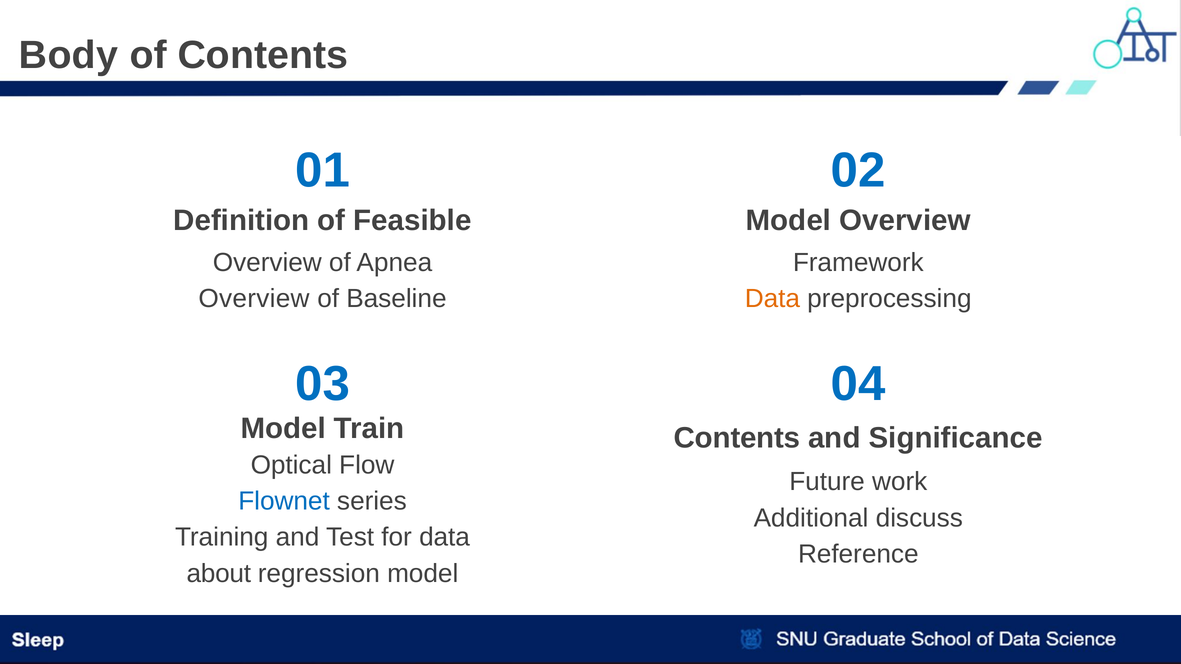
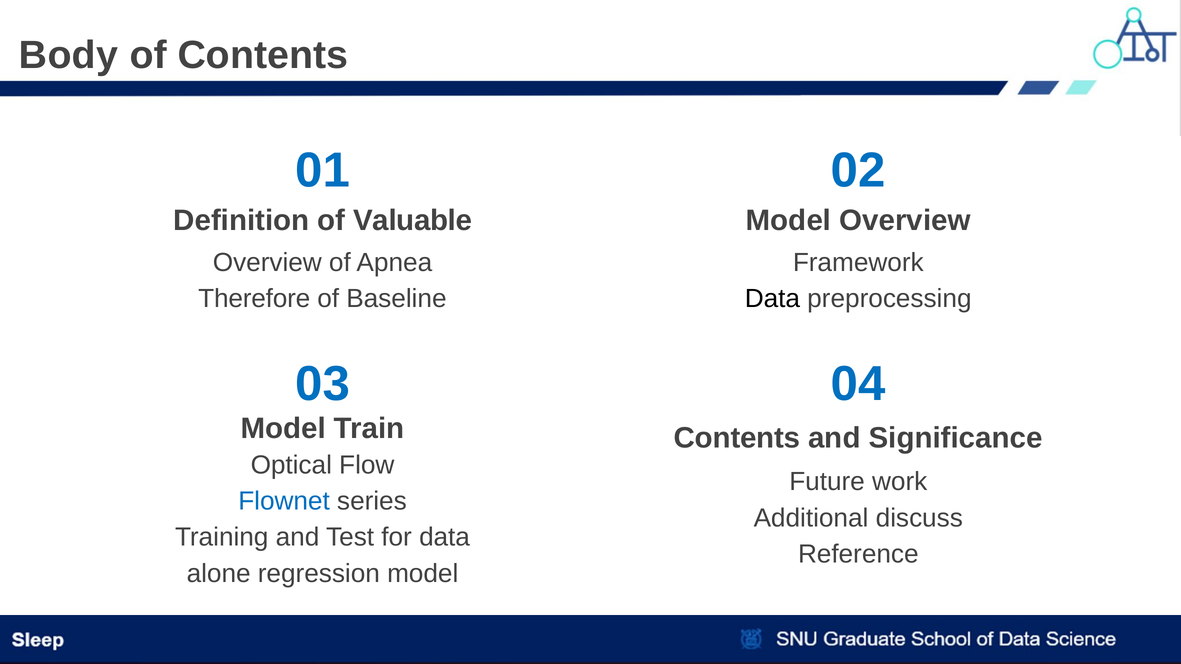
Feasible: Feasible -> Valuable
Overview at (254, 299): Overview -> Therefore
Data at (772, 299) colour: orange -> black
about: about -> alone
